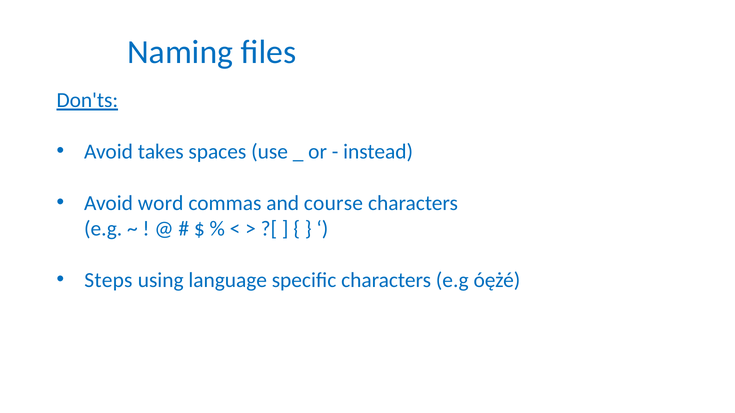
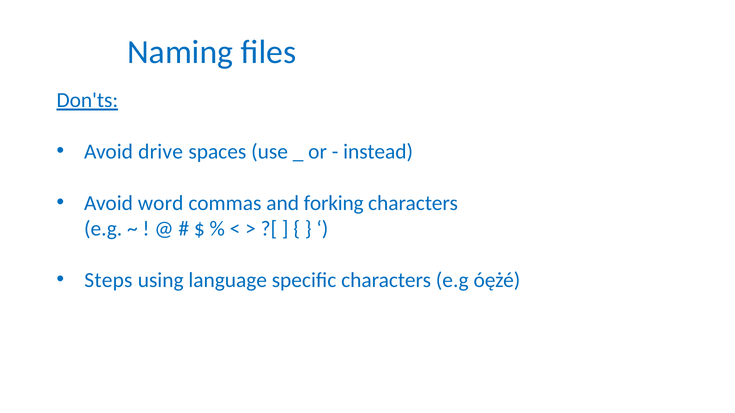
takes: takes -> drive
course: course -> forking
